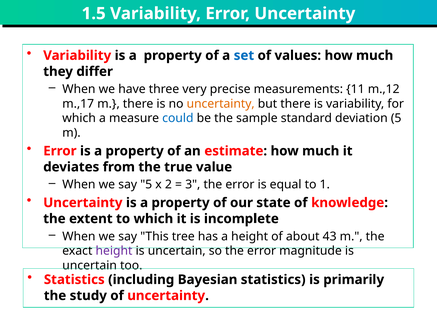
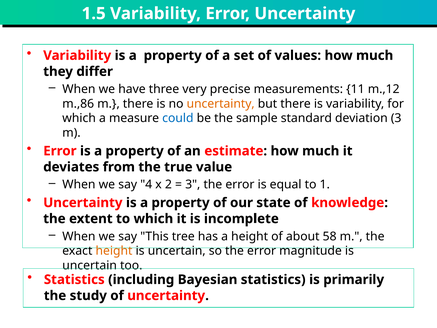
set colour: blue -> black
m.,17: m.,17 -> m.,86
deviation 5: 5 -> 3
say 5: 5 -> 4
43: 43 -> 58
height at (114, 251) colour: purple -> orange
